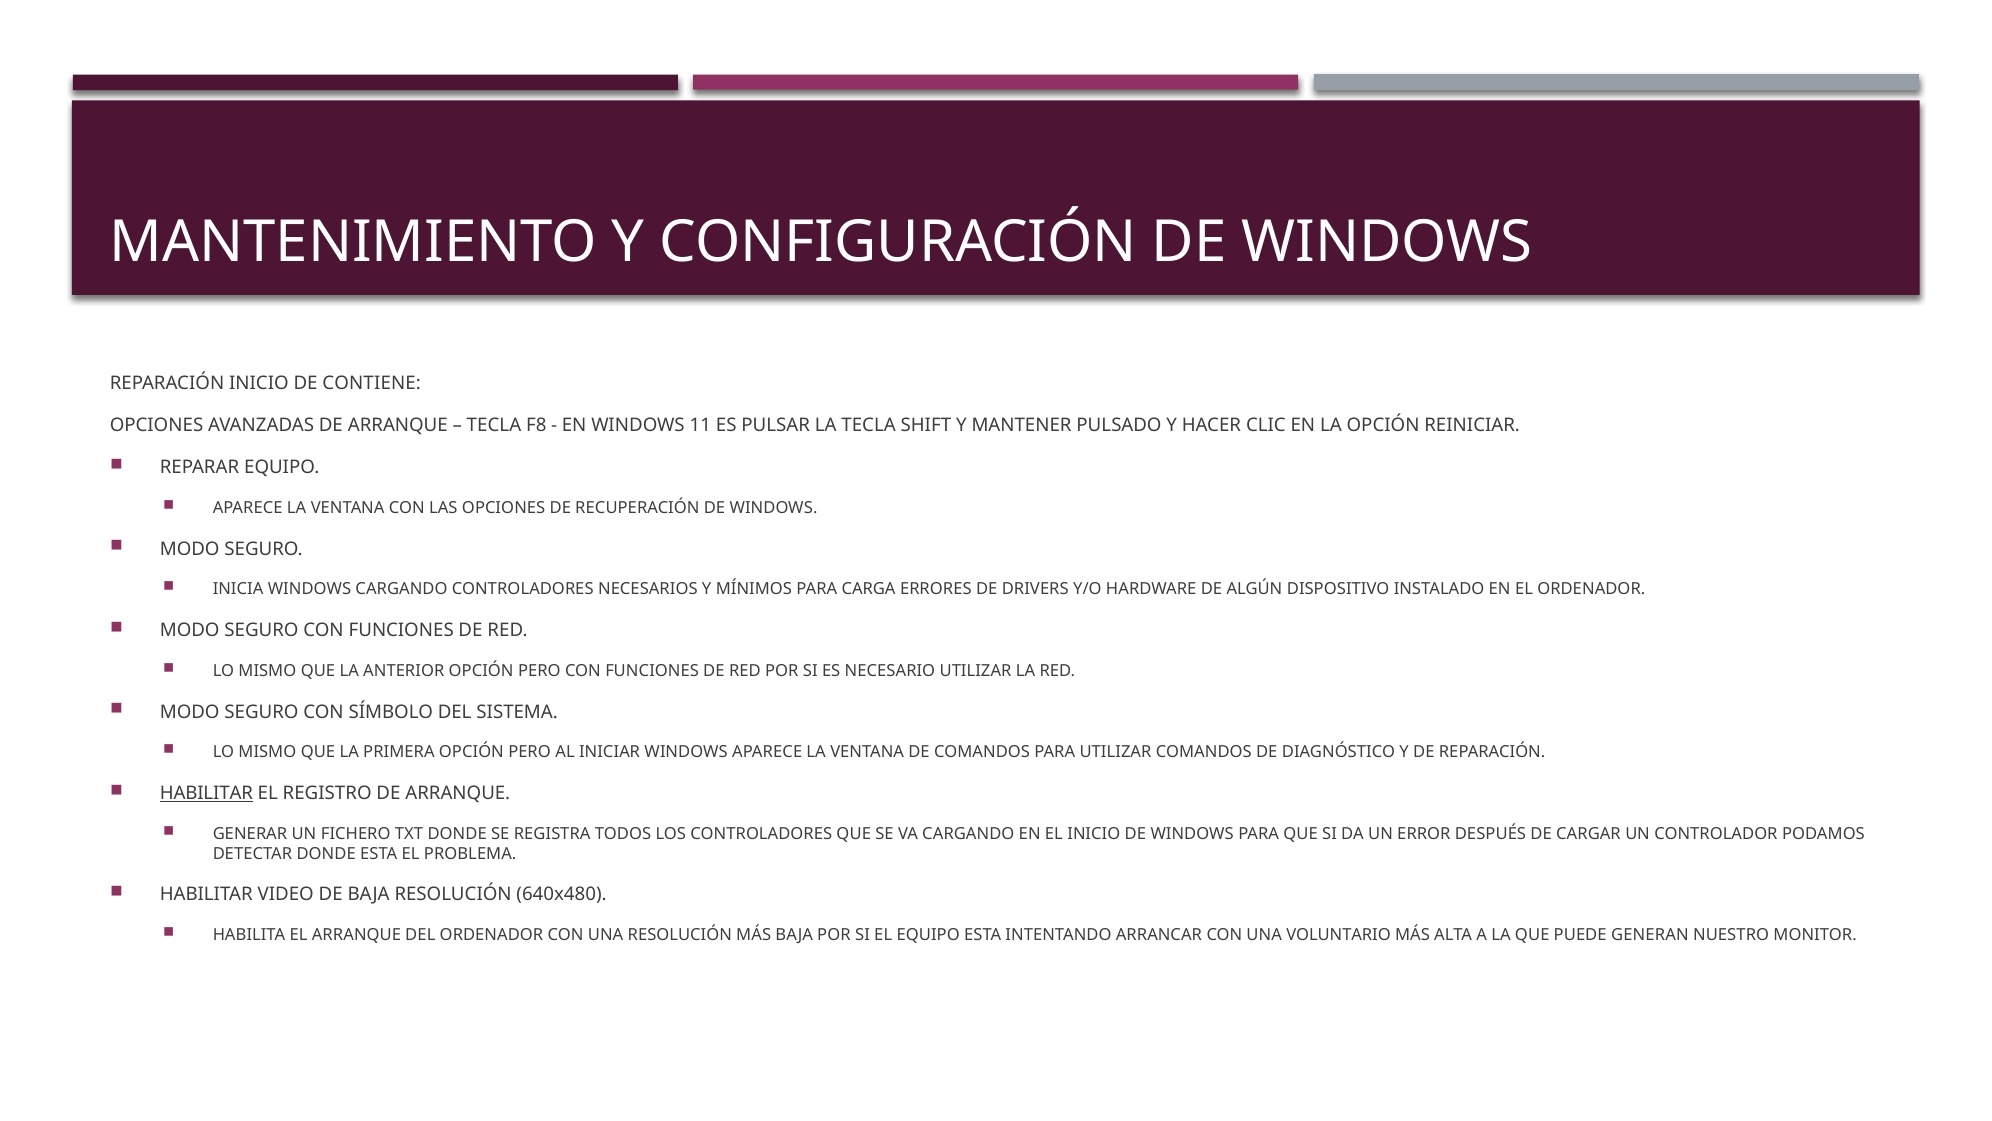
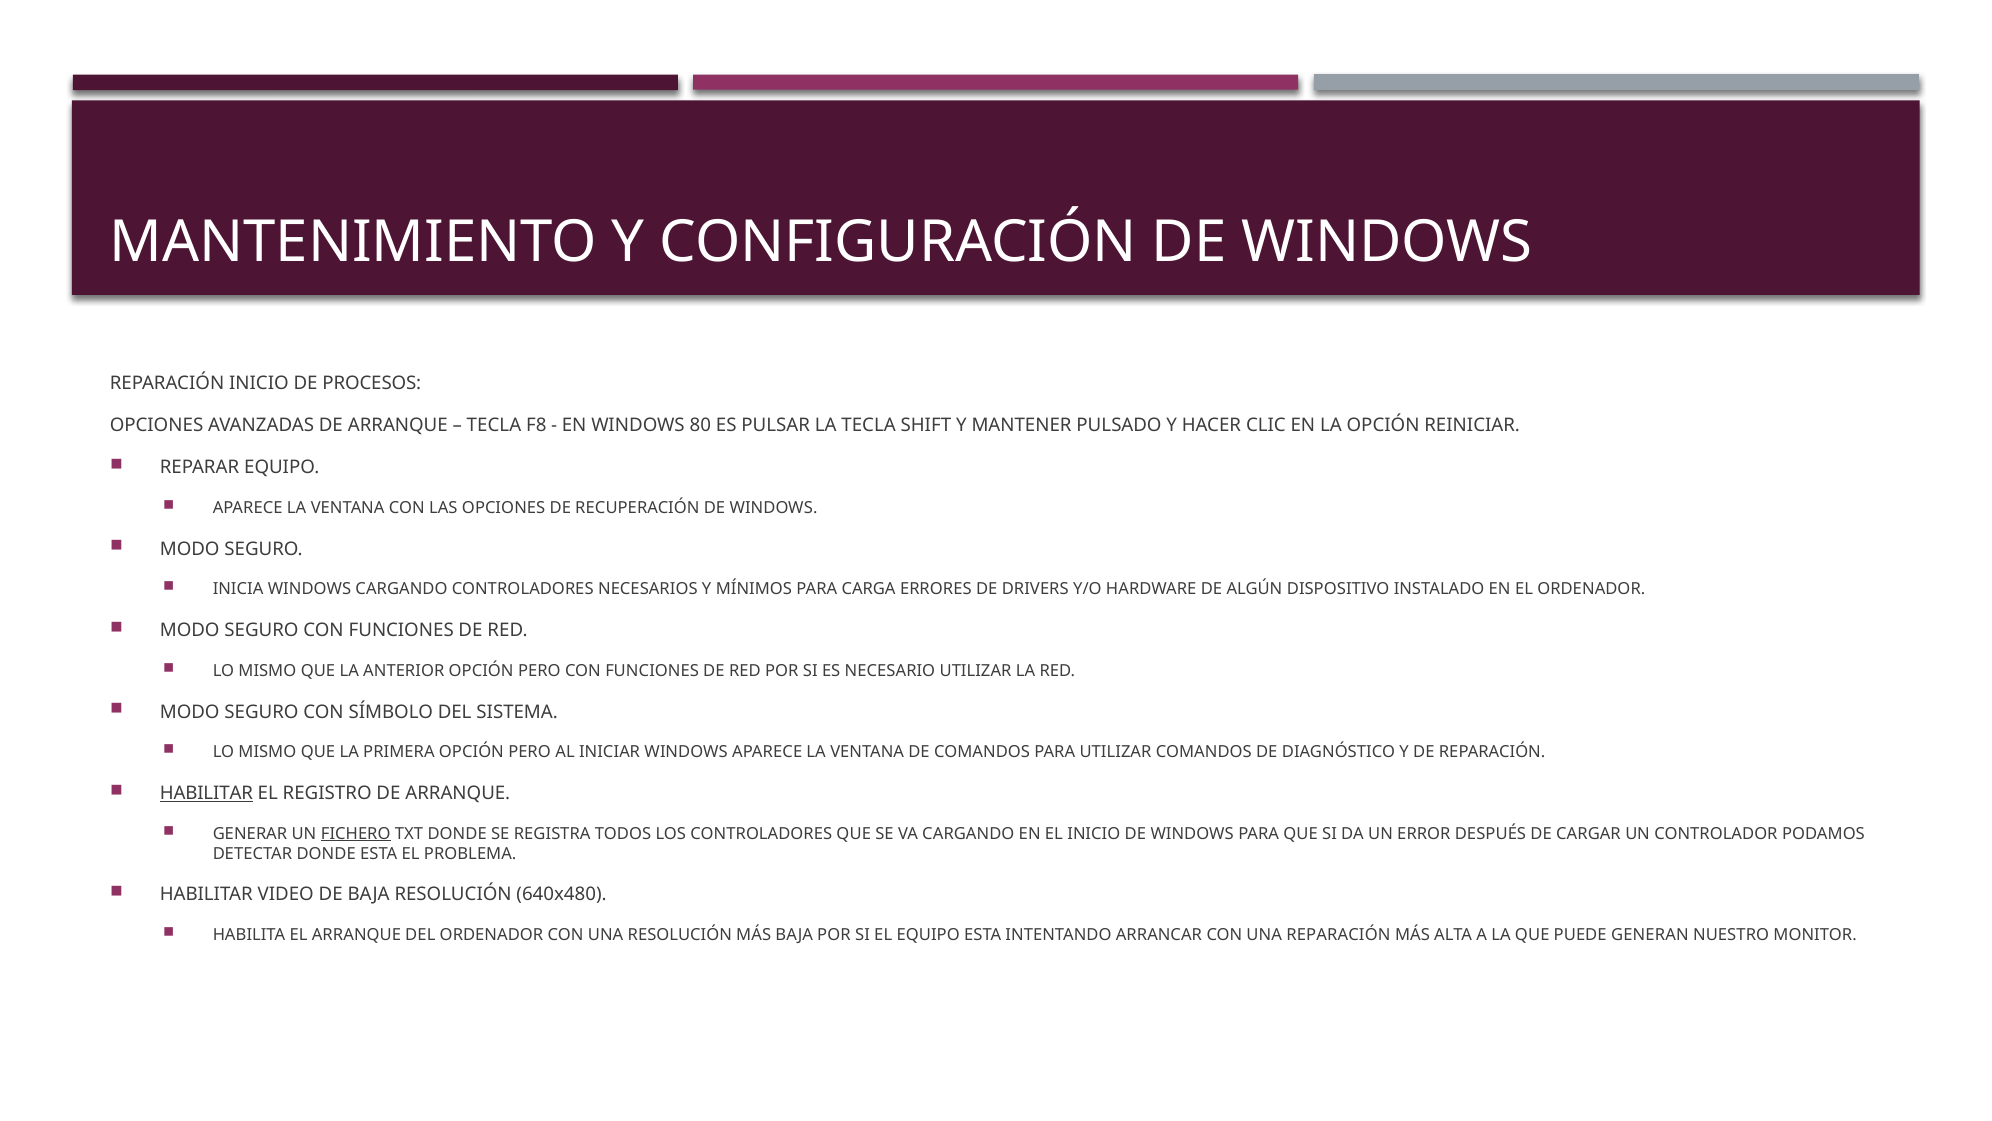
CONTIENE: CONTIENE -> PROCESOS
11: 11 -> 80
FICHERO underline: none -> present
UNA VOLUNTARIO: VOLUNTARIO -> REPARACIÓN
